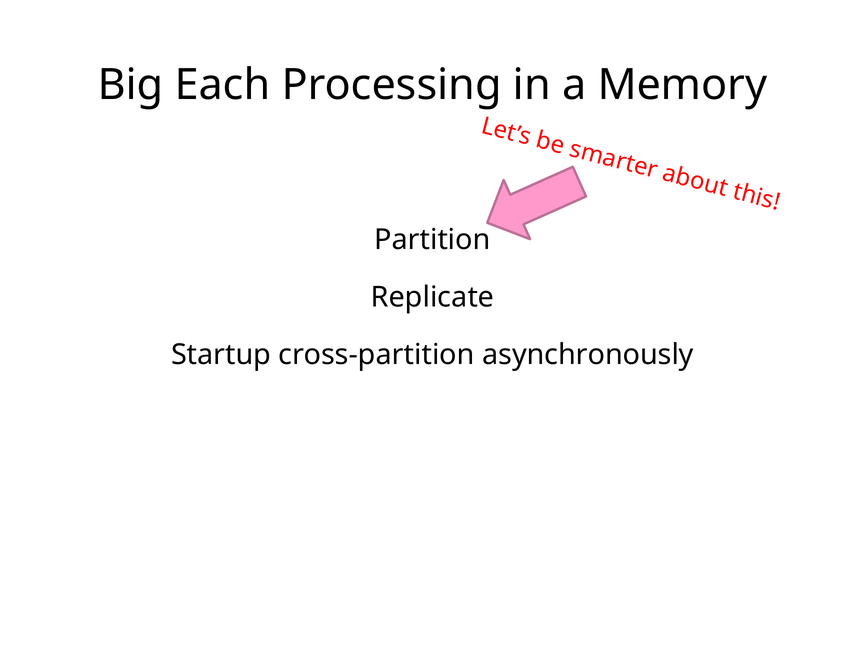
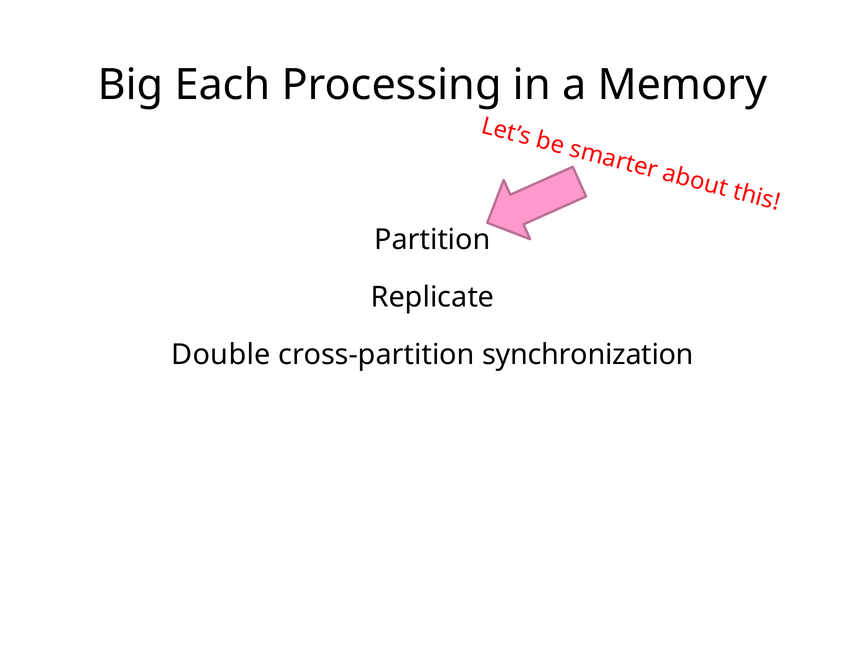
Startup: Startup -> Double
asynchronously: asynchronously -> synchronization
